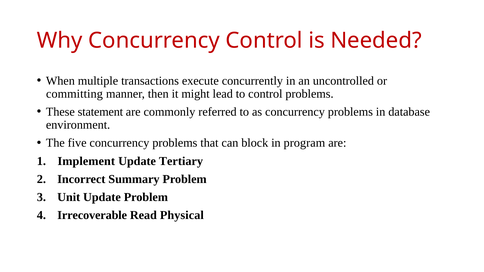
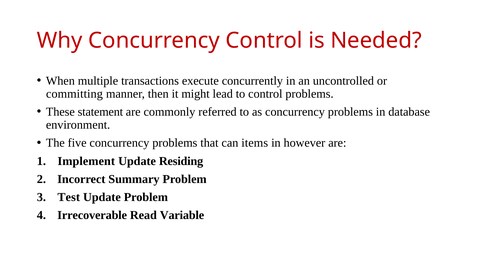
block: block -> items
program: program -> however
Tertiary: Tertiary -> Residing
Unit: Unit -> Test
Physical: Physical -> Variable
